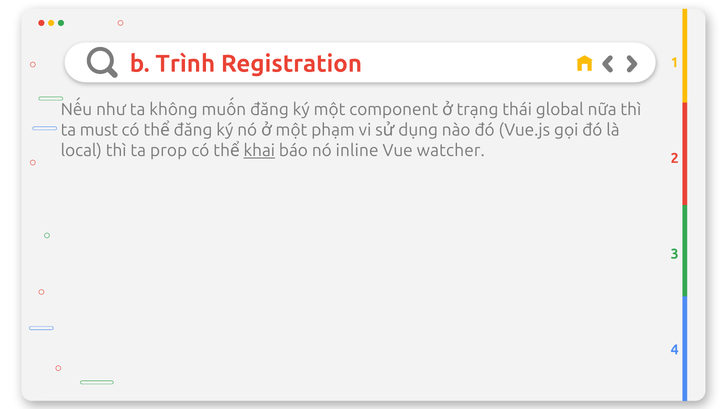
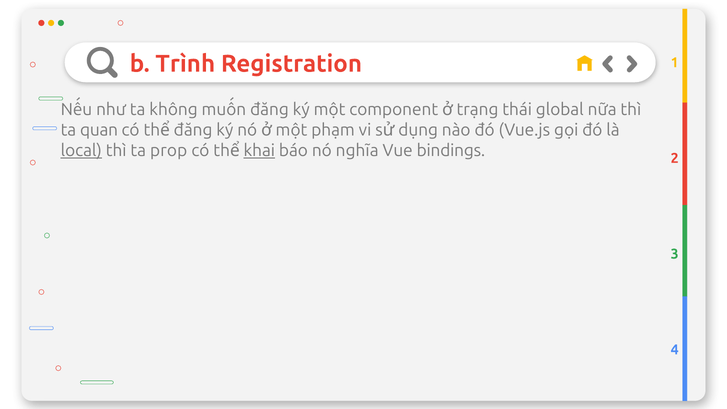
must: must -> quan
local underline: none -> present
inline: inline -> nghĩa
watcher: watcher -> bindings
